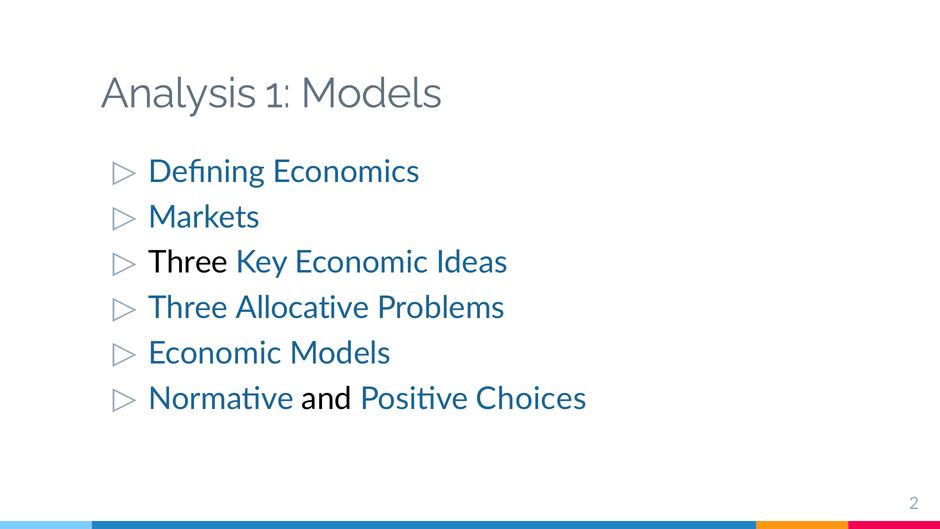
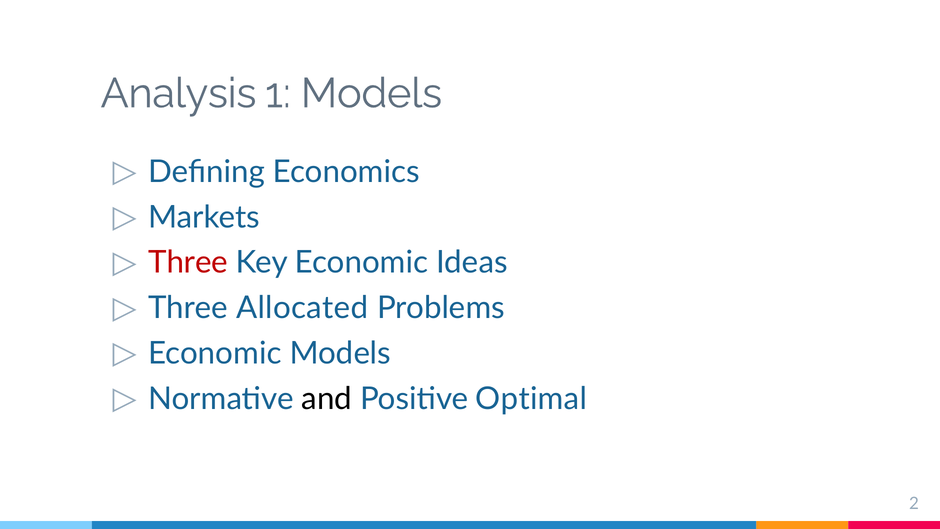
Three at (188, 263) colour: black -> red
Allocative: Allocative -> Allocated
Choices: Choices -> Optimal
